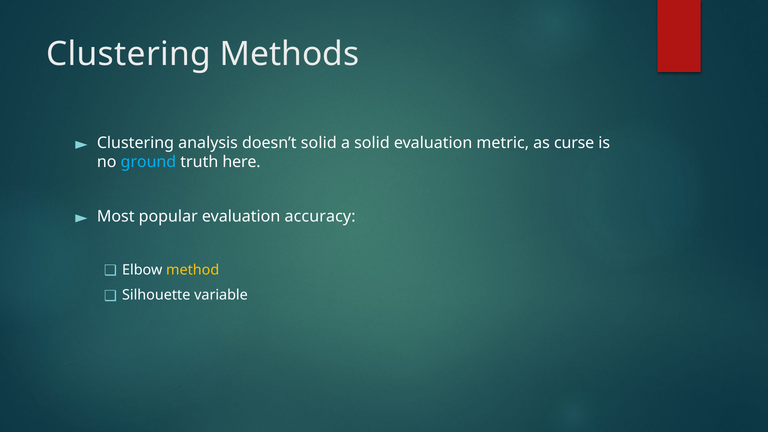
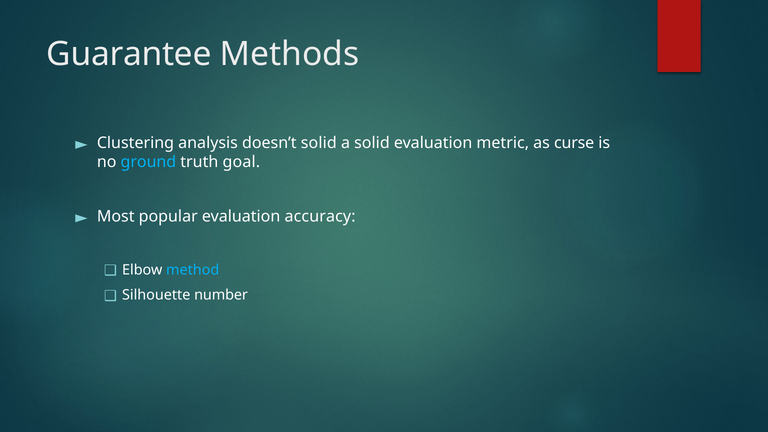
Clustering at (129, 54): Clustering -> Guarantee
here: here -> goal
method colour: yellow -> light blue
variable: variable -> number
